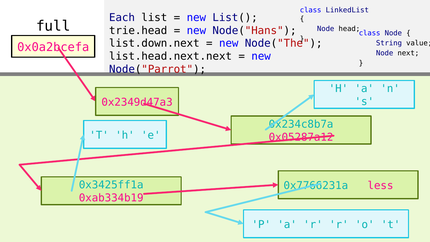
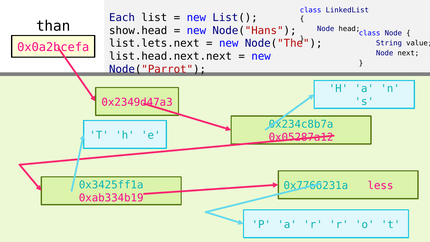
full: full -> than
trie.head: trie.head -> show.head
list.down.next: list.down.next -> list.lets.next
